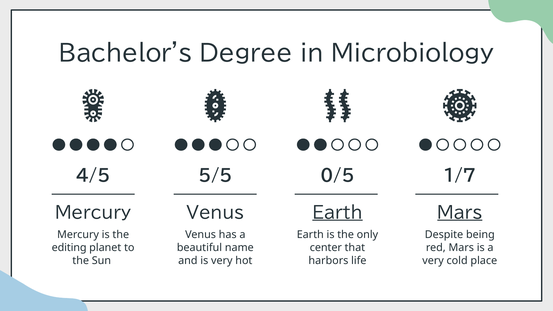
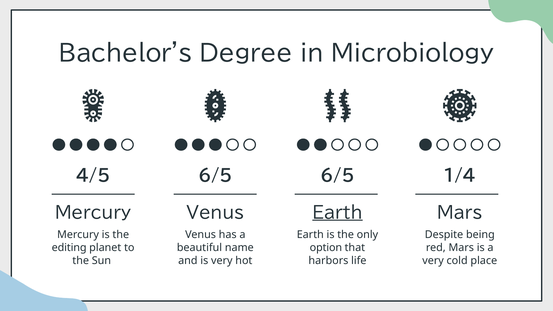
5/5 at (215, 176): 5/5 -> 6/5
0/5 at (338, 176): 0/5 -> 6/5
1/7: 1/7 -> 1/4
Mars at (460, 213) underline: present -> none
center: center -> option
